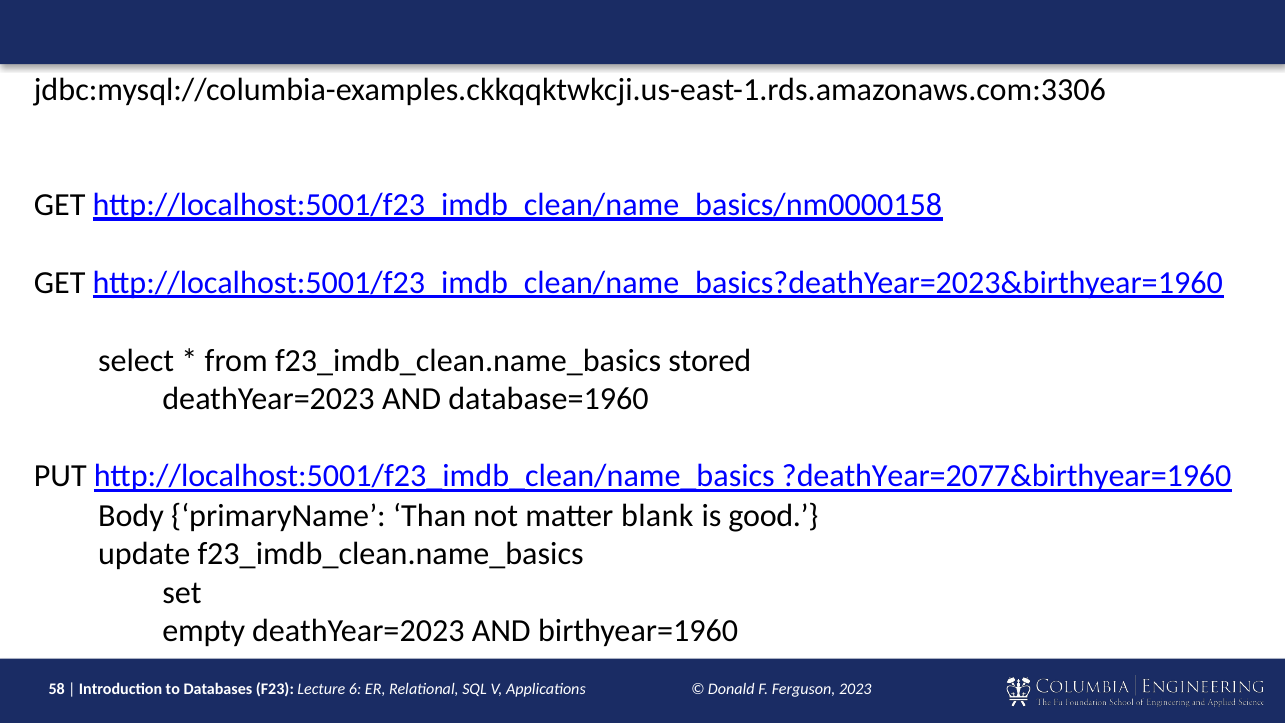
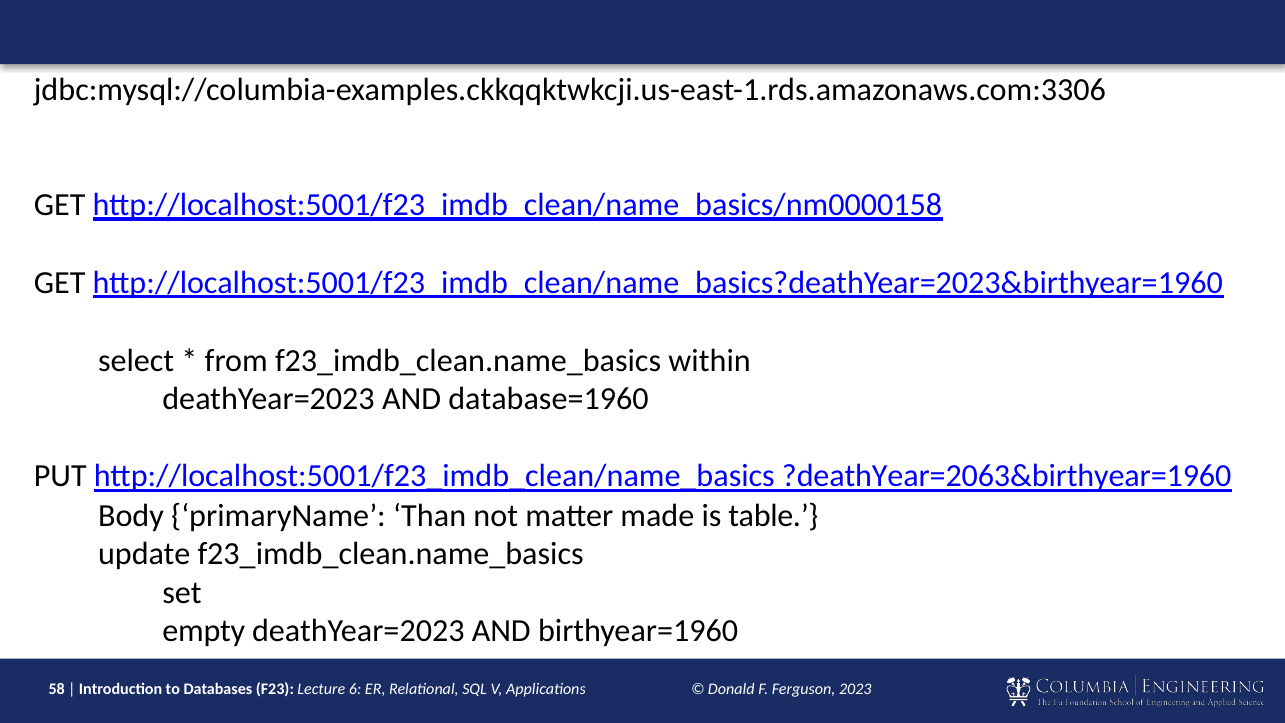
stored: stored -> within
?deathYear=2077&birthyear=1960: ?deathYear=2077&birthyear=1960 -> ?deathYear=2063&birthyear=1960
blank: blank -> made
good: good -> table
